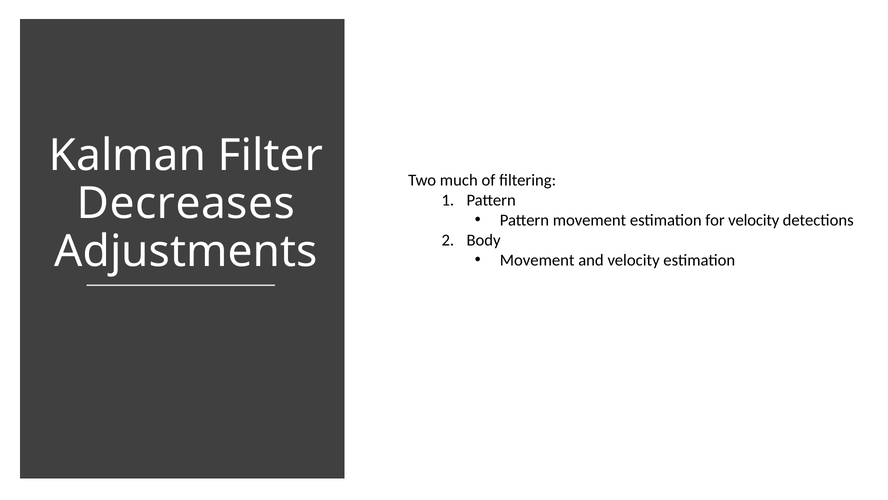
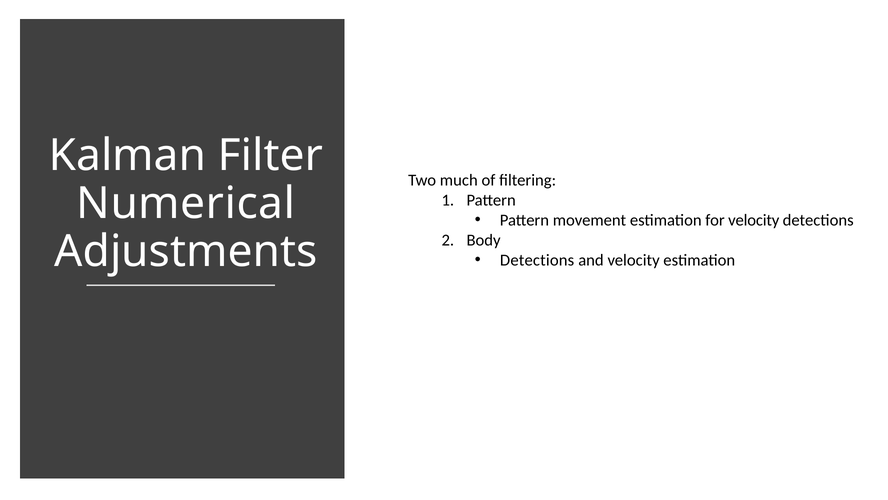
Decreases: Decreases -> Numerical
Movement at (537, 260): Movement -> Detections
